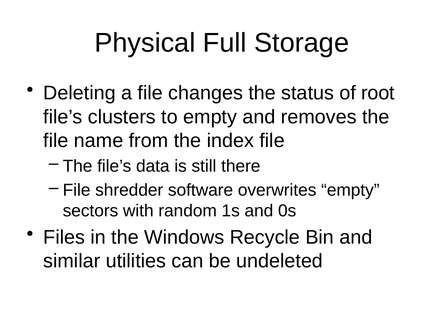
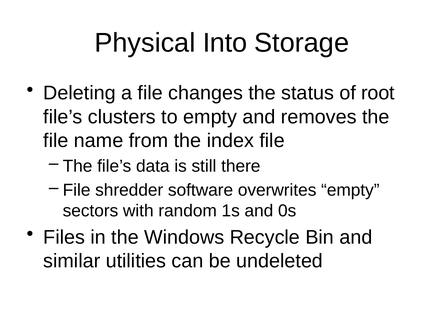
Full: Full -> Into
